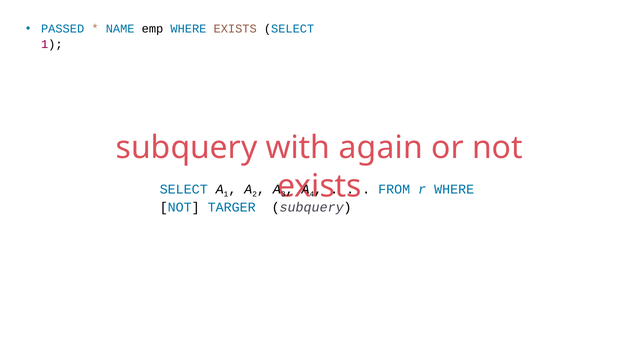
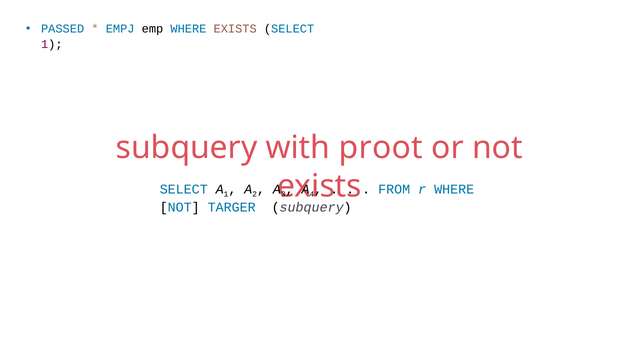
NAME: NAME -> EMPJ
again: again -> proot
